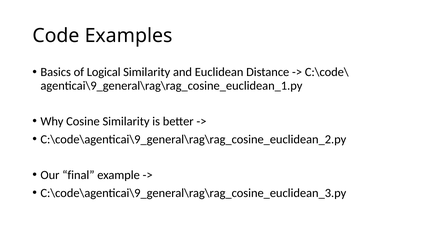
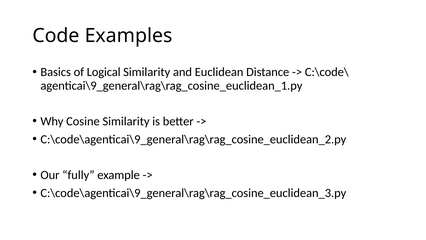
final: final -> fully
